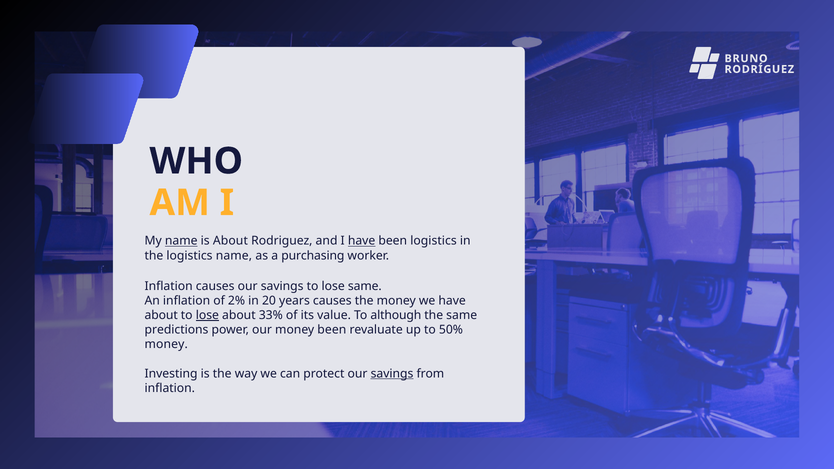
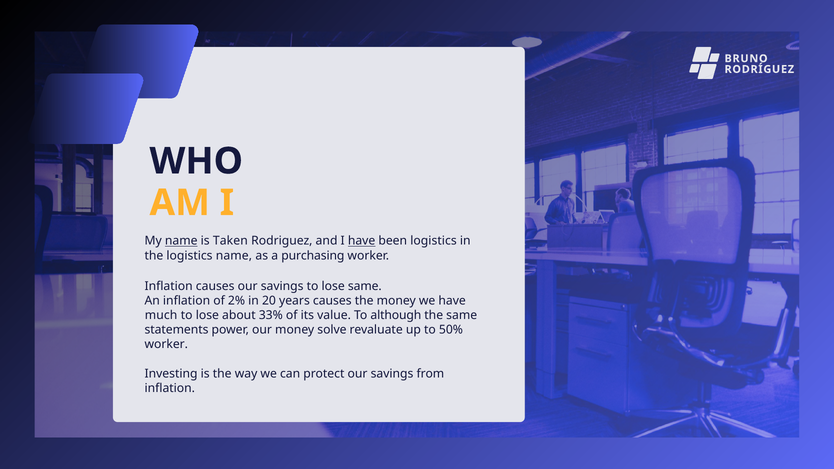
is About: About -> Taken
about at (161, 315): about -> much
lose at (207, 315) underline: present -> none
predictions: predictions -> statements
money been: been -> solve
money at (166, 345): money -> worker
savings at (392, 374) underline: present -> none
